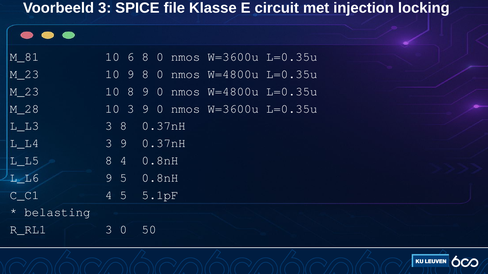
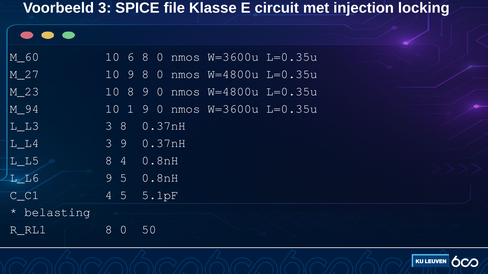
M_81: M_81 -> M_60
M_23 at (24, 74): M_23 -> M_27
M_28: M_28 -> M_94
10 3: 3 -> 1
R_RL1 3: 3 -> 8
